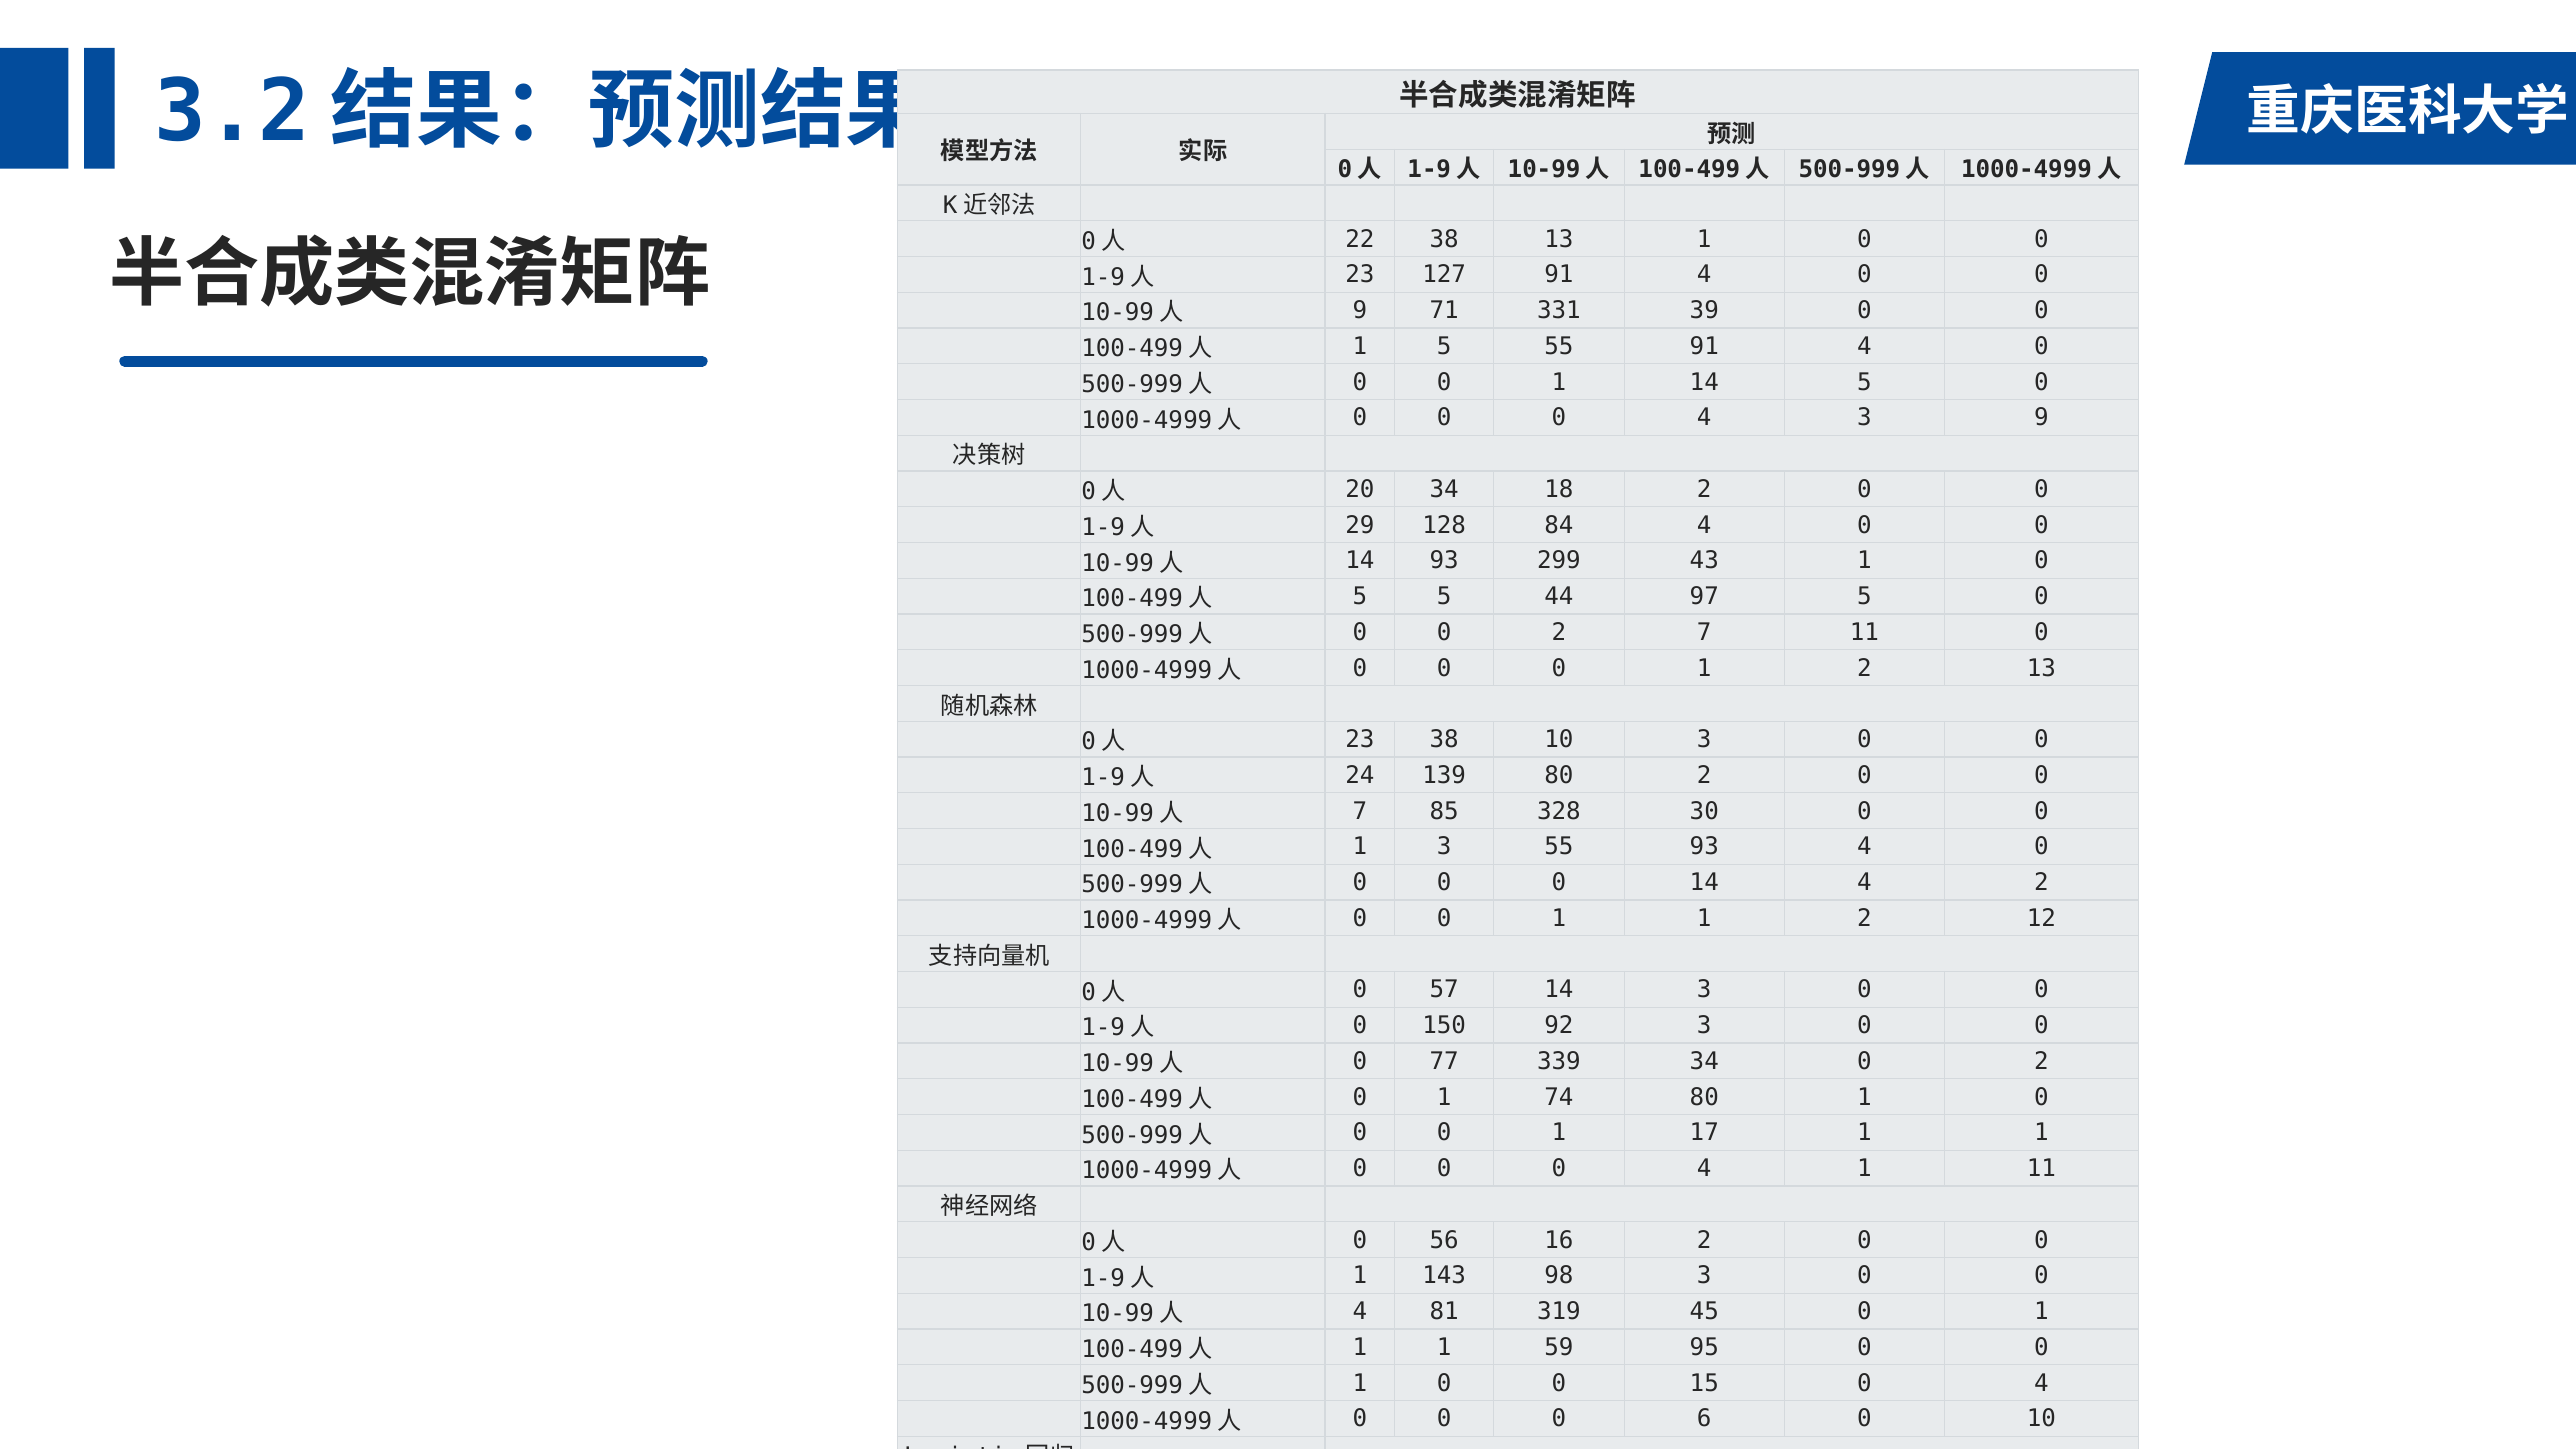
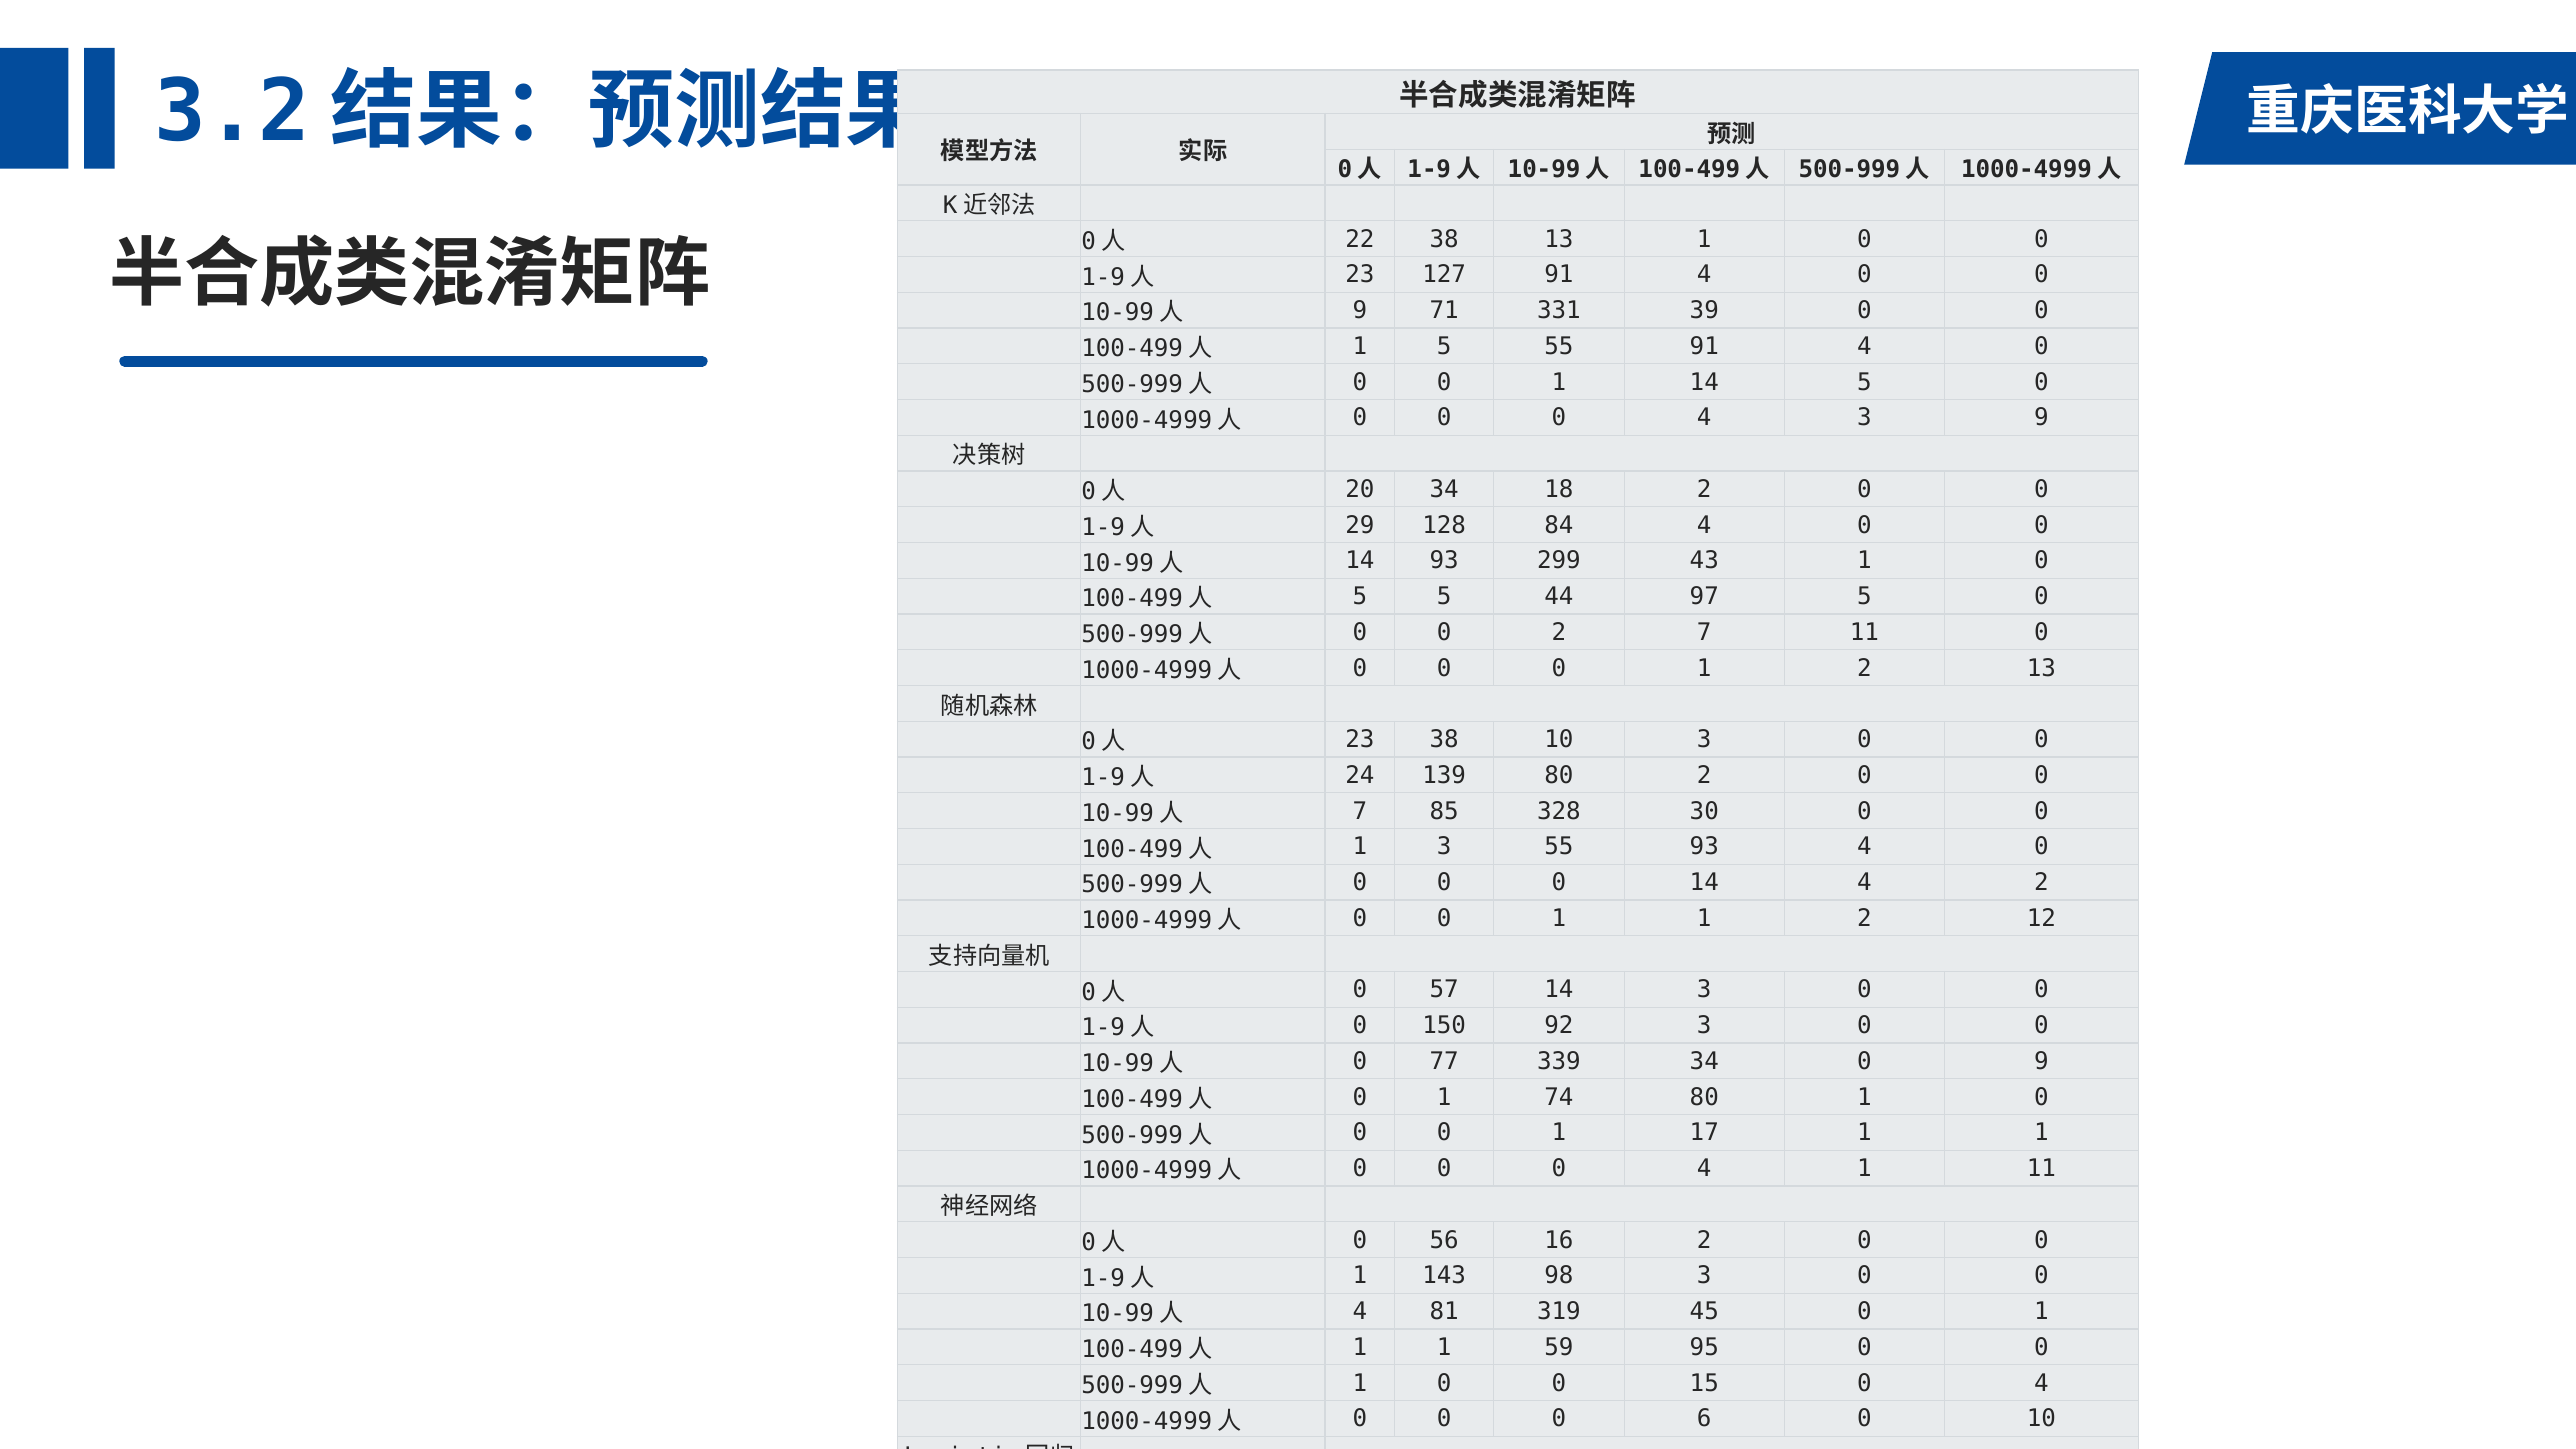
34 0 2: 2 -> 9
